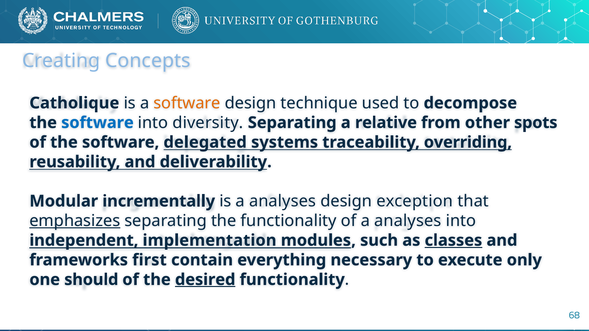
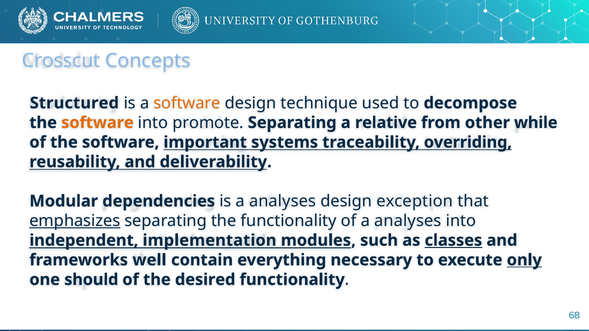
Creating: Creating -> Crosscut
Catholique: Catholique -> Structured
software at (97, 123) colour: blue -> orange
diversity: diversity -> promote
spots: spots -> while
delegated: delegated -> important
incrementally: incrementally -> dependencies
first: first -> well
only underline: none -> present
desired underline: present -> none
